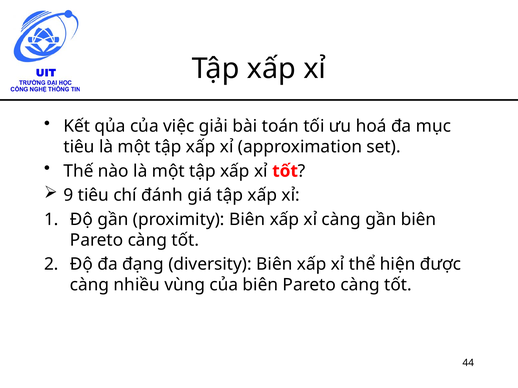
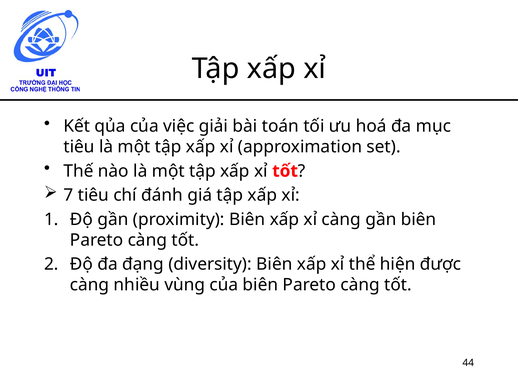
9: 9 -> 7
